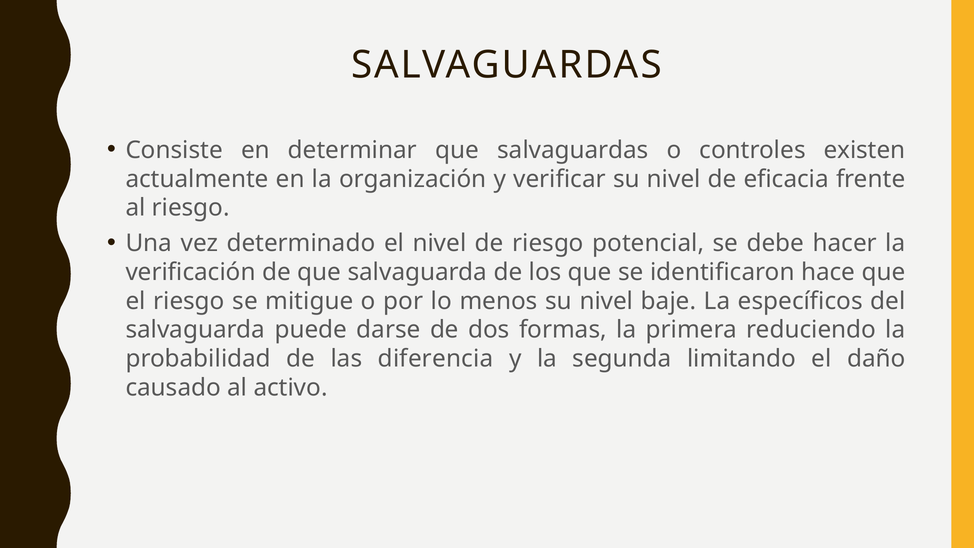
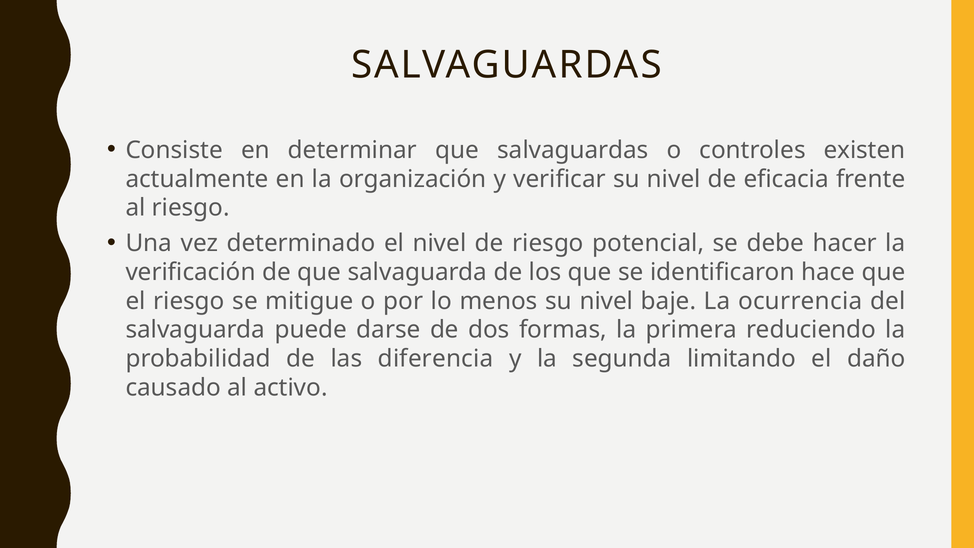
específicos: específicos -> ocurrencia
